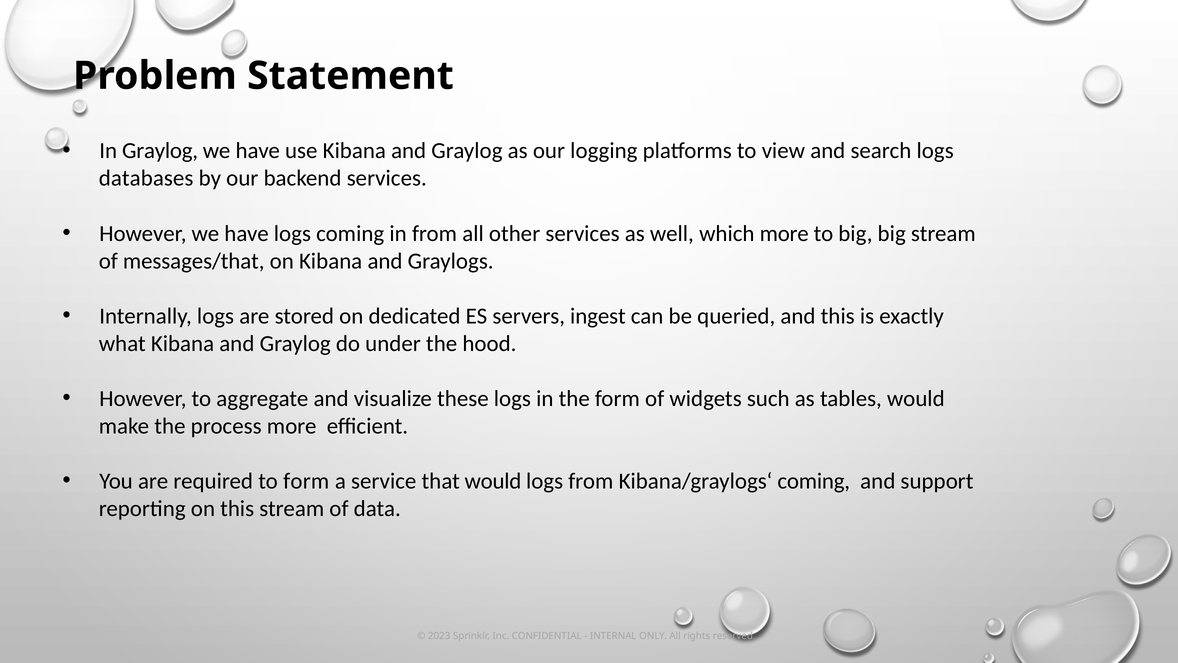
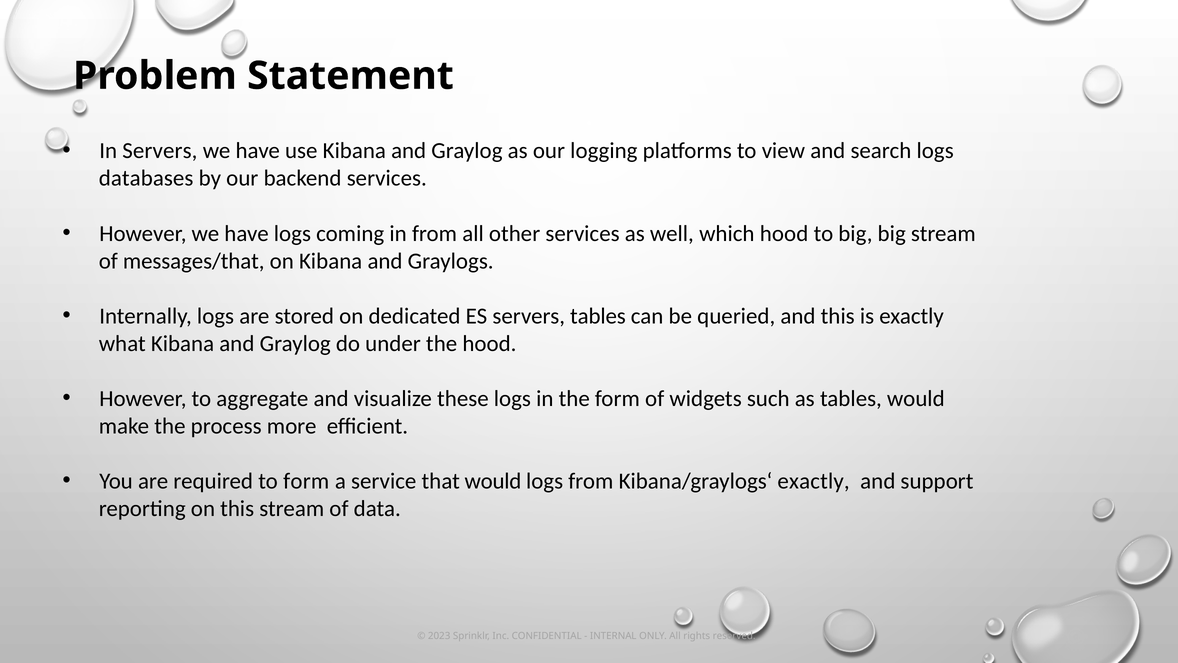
In Graylog: Graylog -> Servers
which more: more -> hood
servers ingest: ingest -> tables
Kibana/graylogs‘ coming: coming -> exactly
